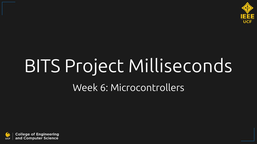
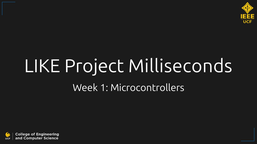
BITS: BITS -> LIKE
6: 6 -> 1
